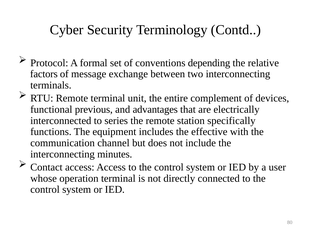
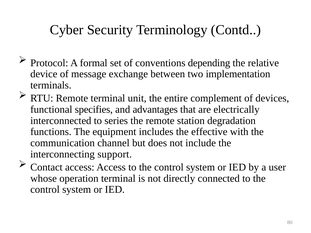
factors: factors -> device
two interconnecting: interconnecting -> implementation
previous: previous -> specifies
specifically: specifically -> degradation
minutes: minutes -> support
